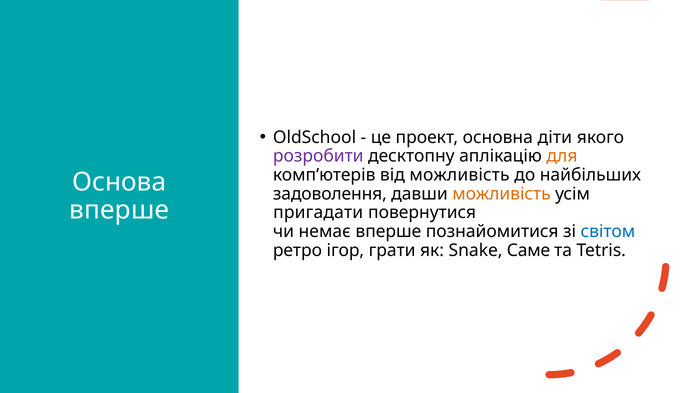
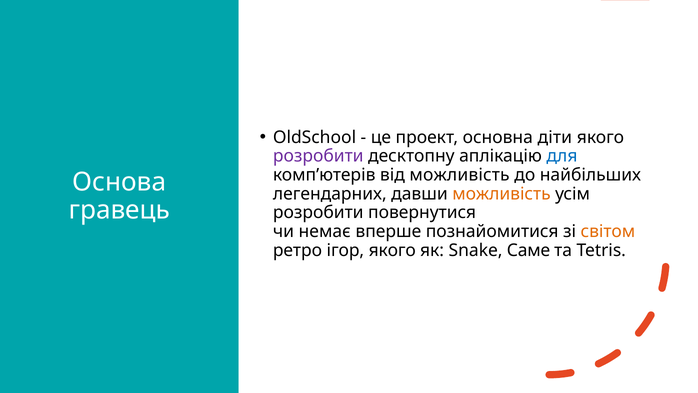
для colour: orange -> blue
задоволення: задоволення -> легендарних
вперше at (119, 210): вперше -> гравець
пригадати at (318, 212): пригадати -> розробити
світом colour: blue -> orange
ігор грати: грати -> якого
